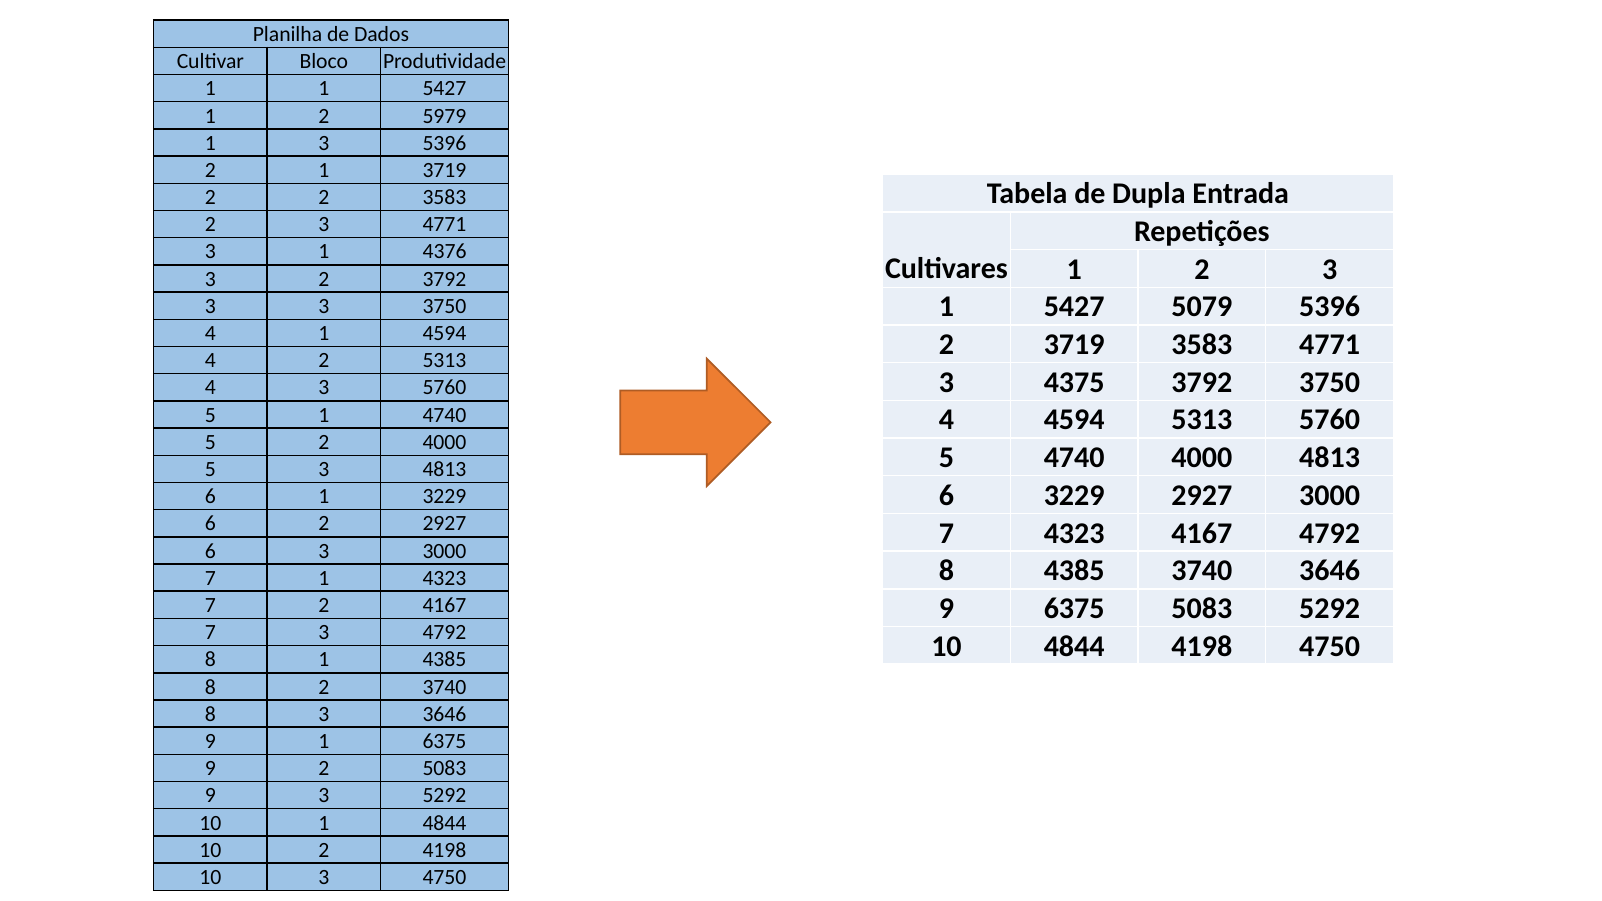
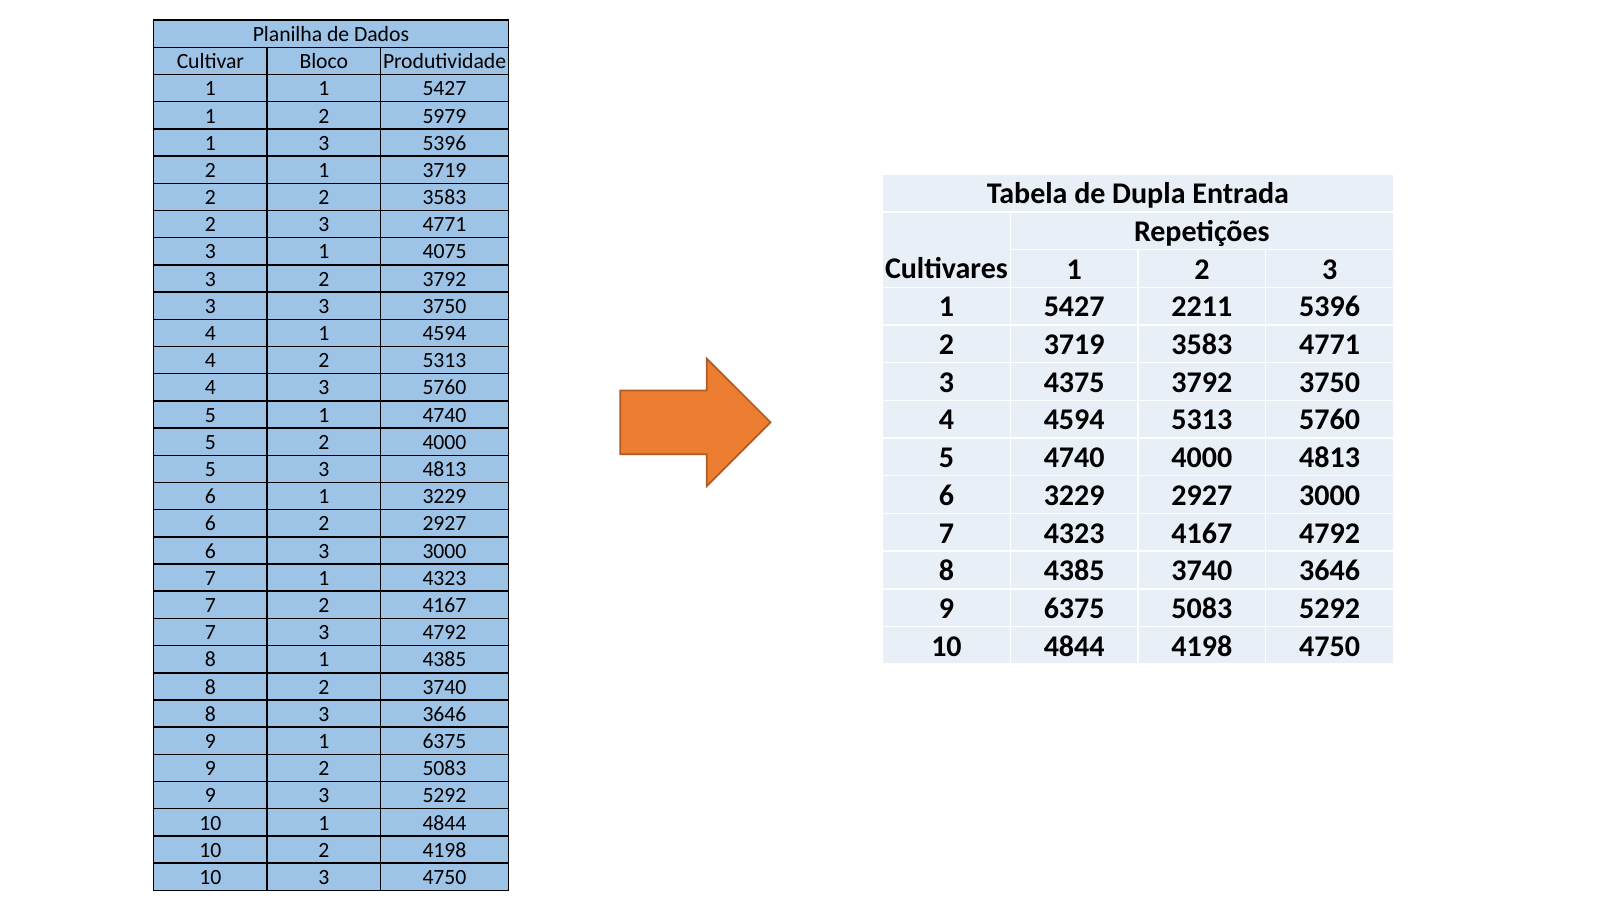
4376: 4376 -> 4075
5079: 5079 -> 2211
